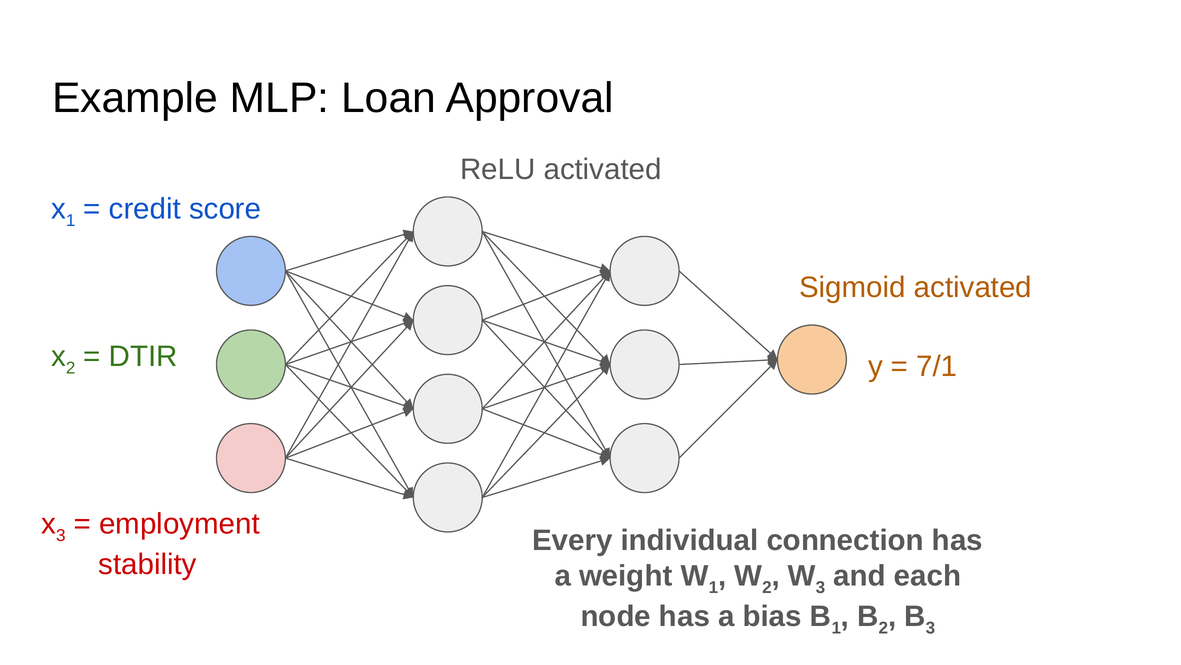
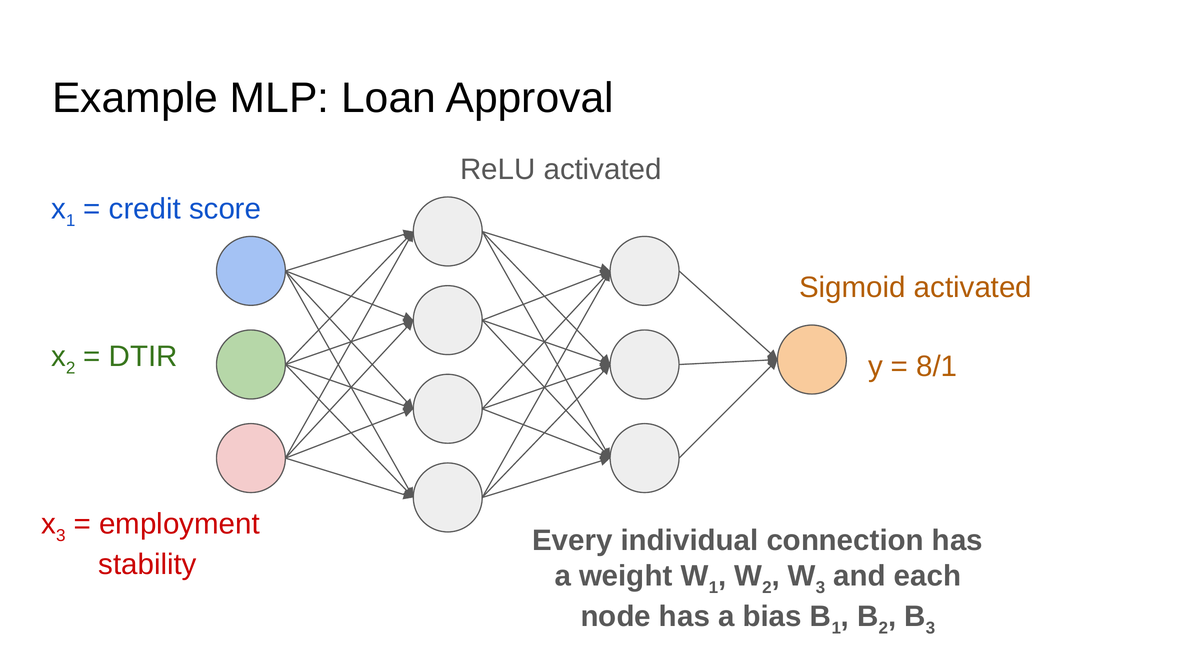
7/1: 7/1 -> 8/1
